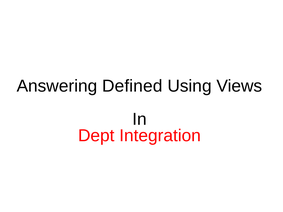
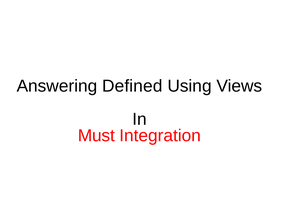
Dept: Dept -> Must
